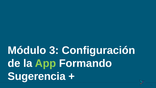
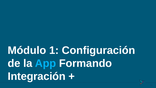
3: 3 -> 1
App colour: light green -> light blue
Sugerencia: Sugerencia -> Integración
